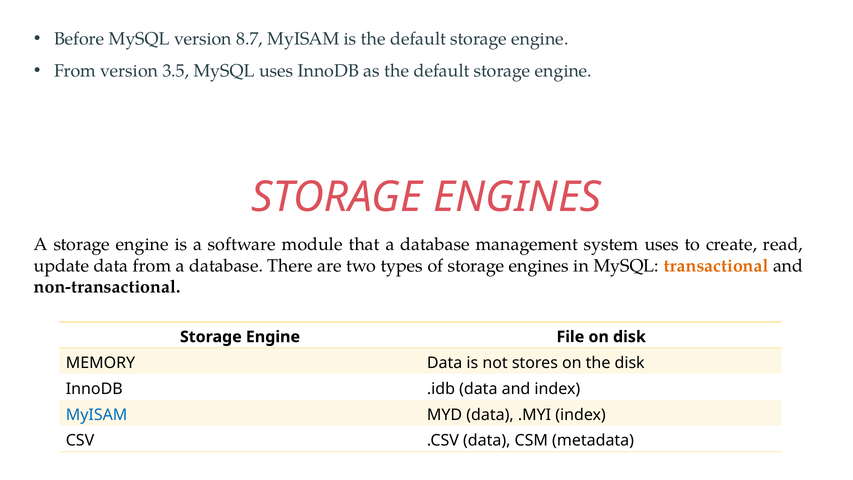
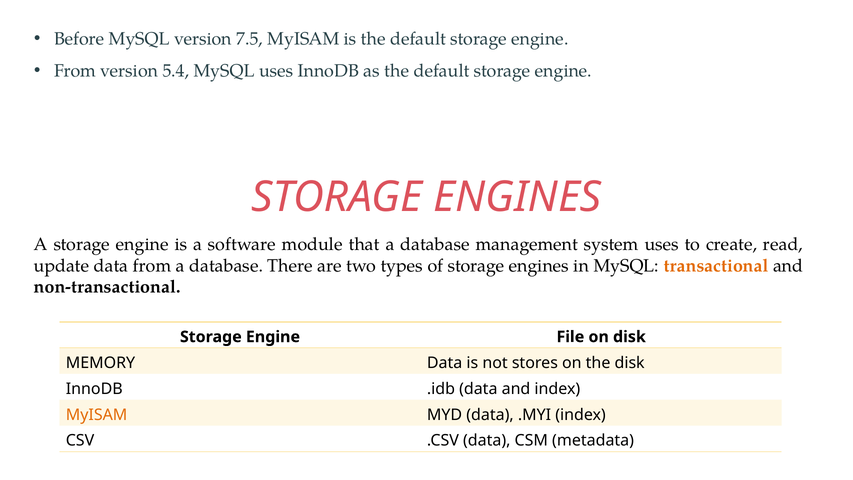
8.7: 8.7 -> 7.5
3.5: 3.5 -> 5.4
MyISAM at (97, 415) colour: blue -> orange
